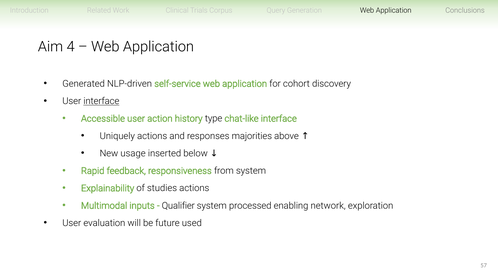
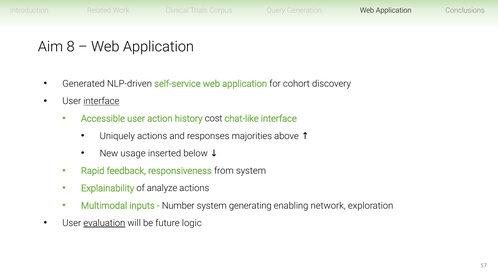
4: 4 -> 8
type: type -> cost
studies: studies -> analyze
Qualifier: Qualifier -> Number
processed: processed -> generating
evaluation underline: none -> present
used: used -> logic
